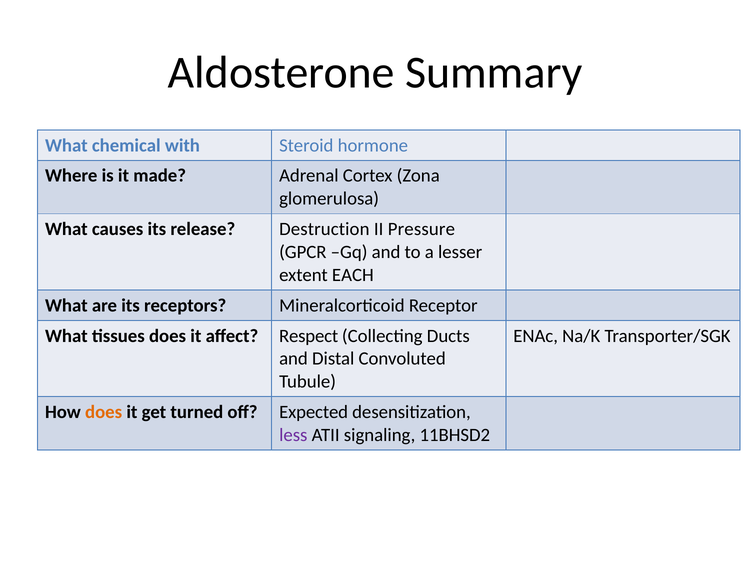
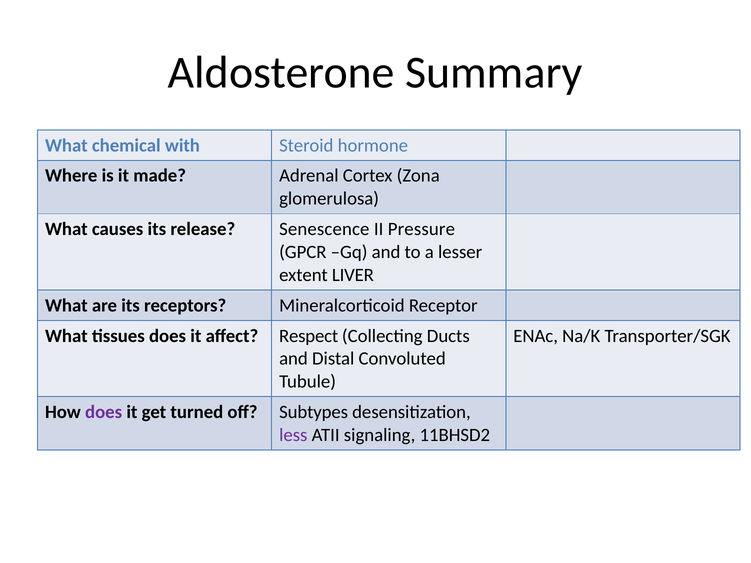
Destruction: Destruction -> Senescence
EACH: EACH -> LIVER
does at (104, 412) colour: orange -> purple
Expected: Expected -> Subtypes
